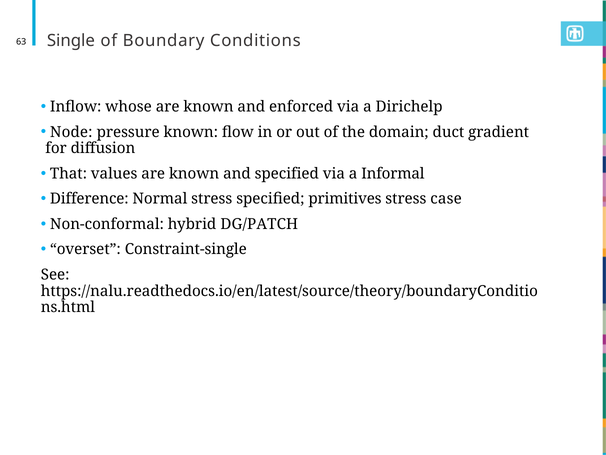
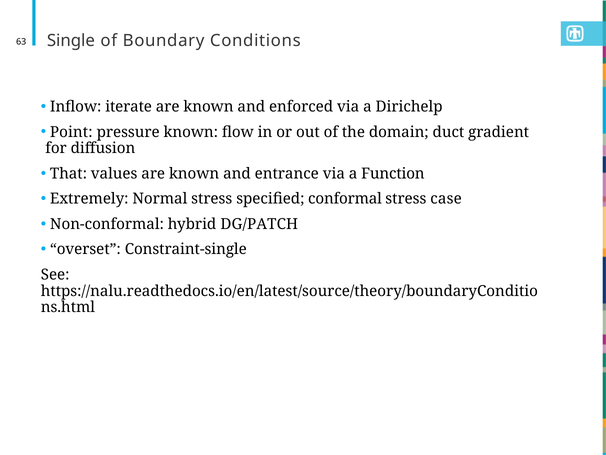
whose: whose -> iterate
Node: Node -> Point
and specified: specified -> entrance
Informal: Informal -> Function
Difference: Difference -> Extremely
primitives: primitives -> conformal
